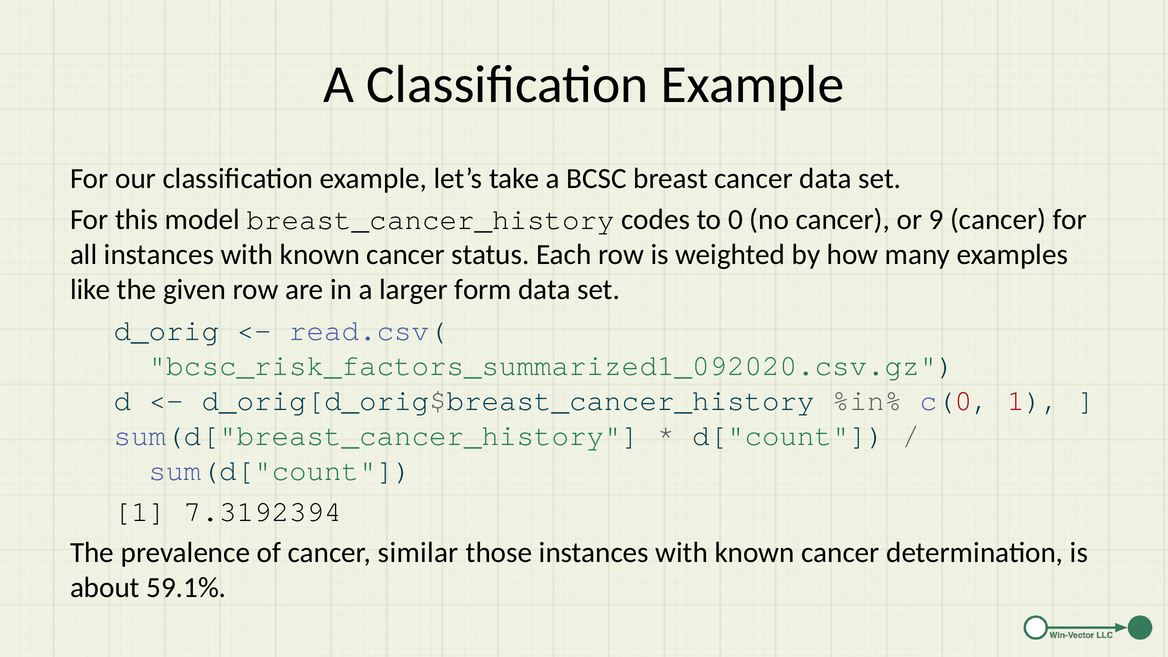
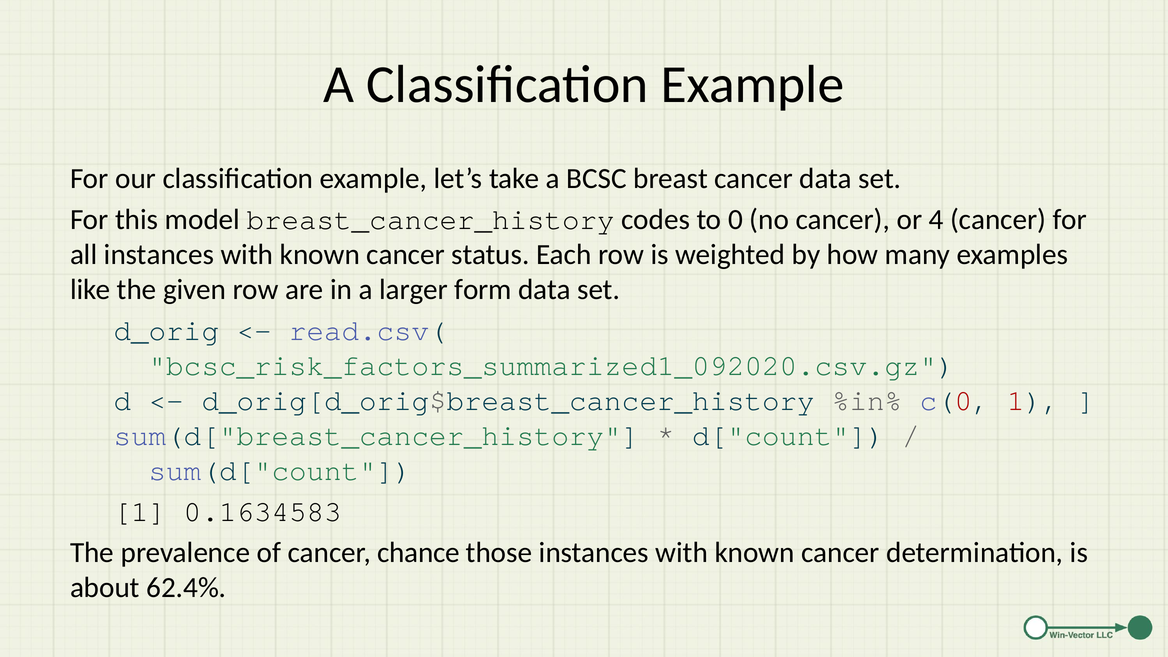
9: 9 -> 4
7.3192394: 7.3192394 -> 0.1634583
similar: similar -> chance
59.1%: 59.1% -> 62.4%
